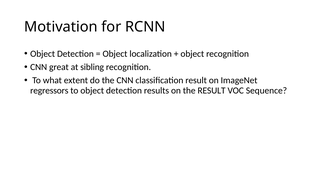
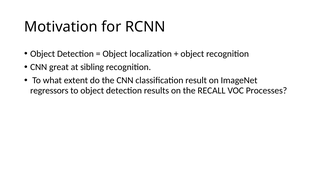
the RESULT: RESULT -> RECALL
Sequence: Sequence -> Processes
